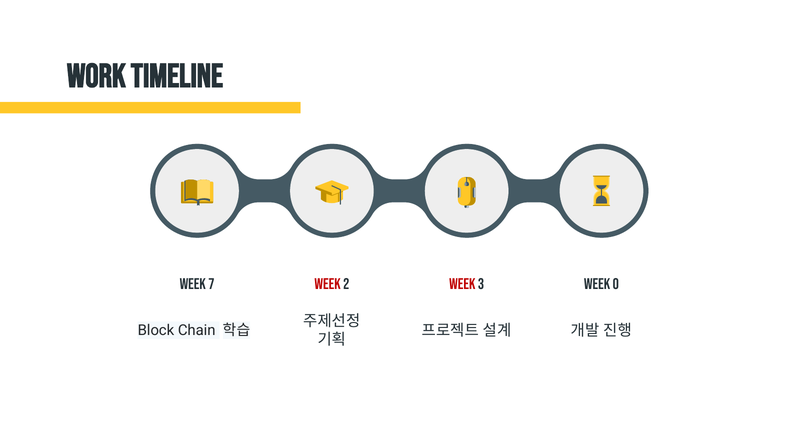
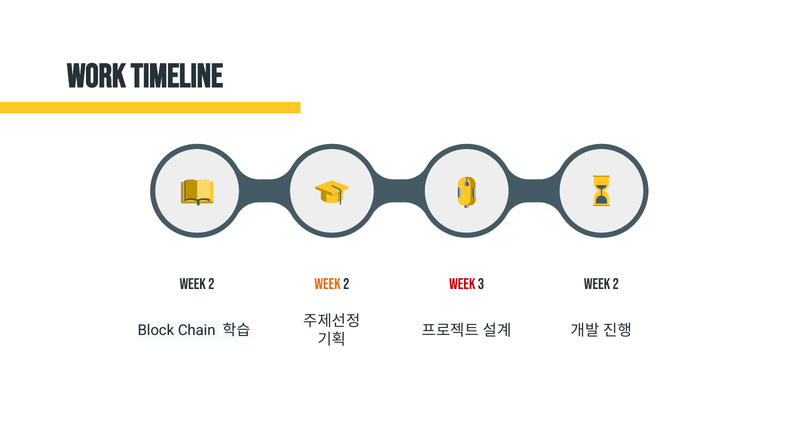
7 at (211, 284): 7 -> 2
WEEK at (328, 284) colour: red -> orange
0 at (616, 284): 0 -> 2
